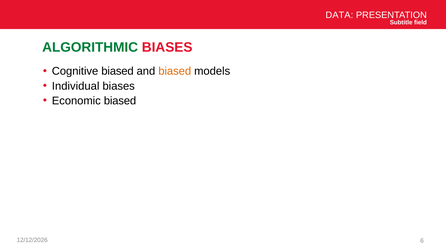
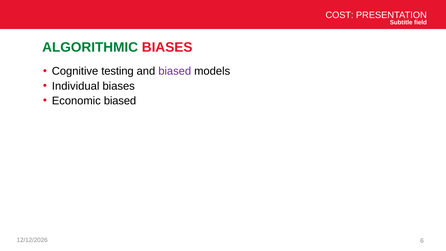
DATA: DATA -> COST
Cognitive biased: biased -> testing
biased at (175, 71) colour: orange -> purple
